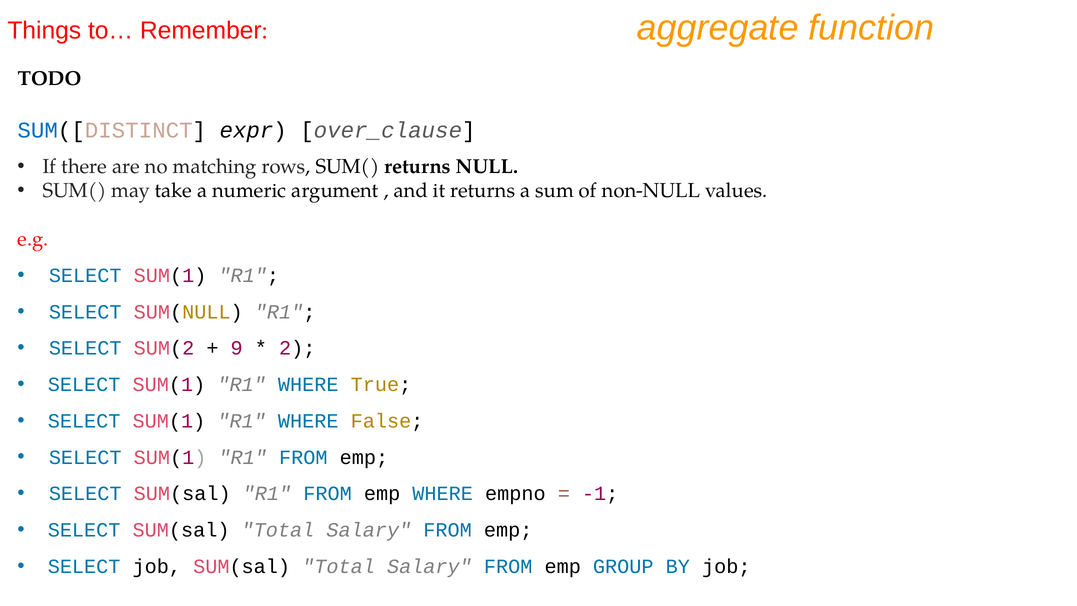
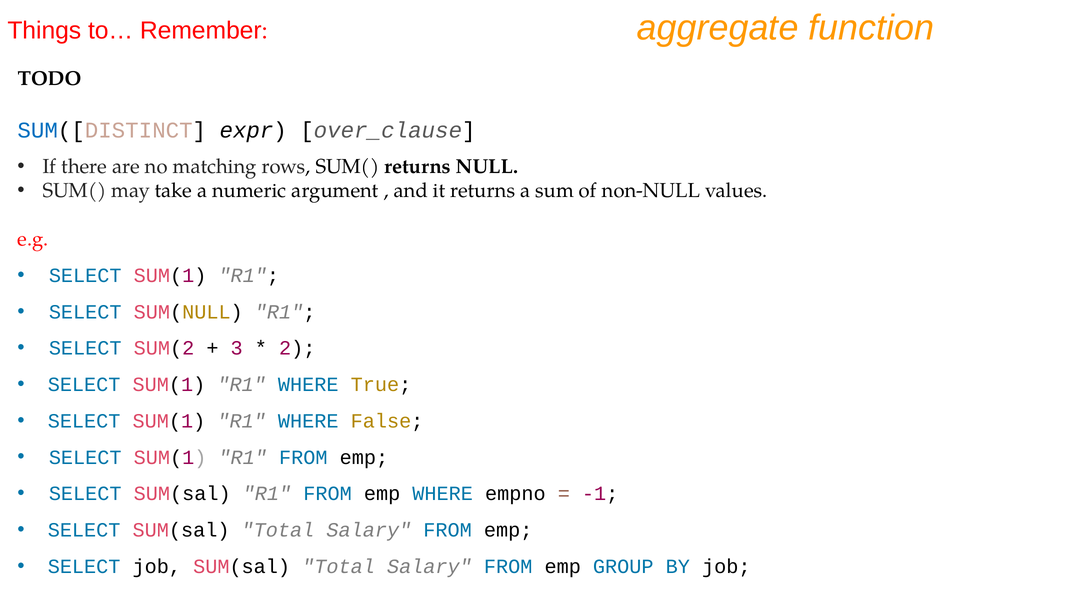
9: 9 -> 3
